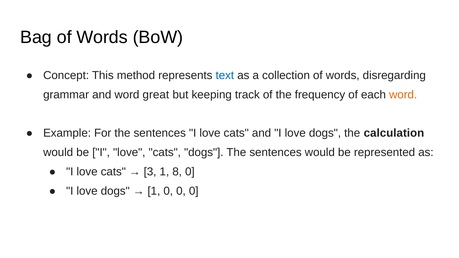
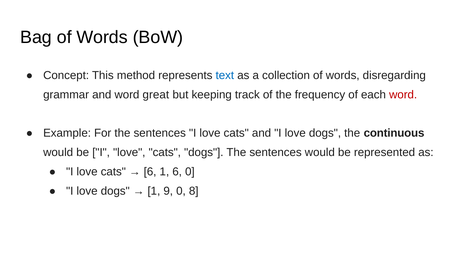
word at (403, 95) colour: orange -> red
calculation: calculation -> continuous
3 at (150, 172): 3 -> 6
1 8: 8 -> 6
1 0: 0 -> 9
0 at (194, 191): 0 -> 8
